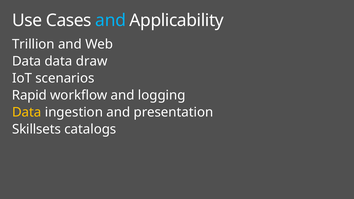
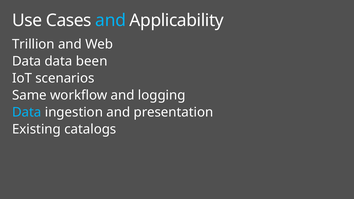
draw: draw -> been
Rapid: Rapid -> Same
Data at (27, 112) colour: yellow -> light blue
Skillsets: Skillsets -> Existing
